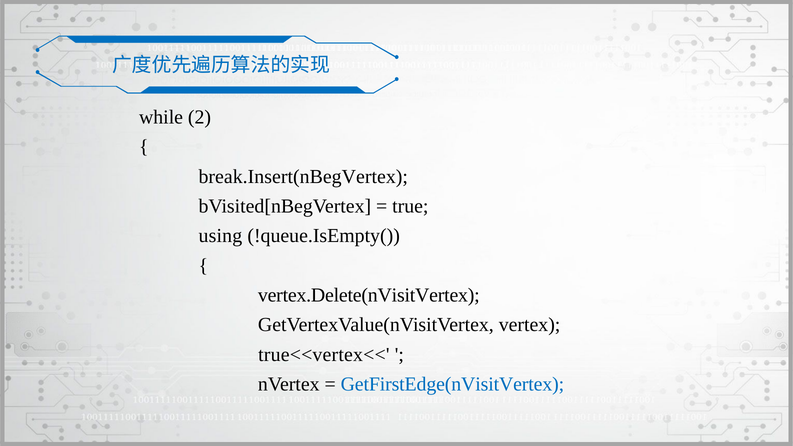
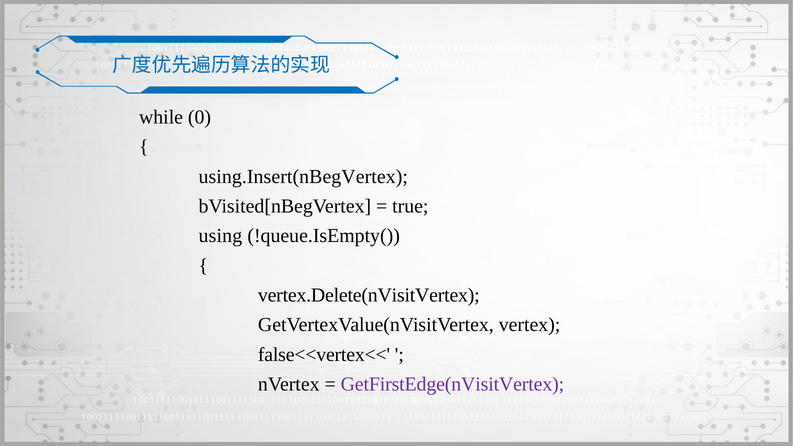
2: 2 -> 0
break.Insert(nBegVertex: break.Insert(nBegVertex -> using.Insert(nBegVertex
true<<vertex<<: true<<vertex<< -> false<<vertex<<
GetFirstEdge(nVisitVertex colour: blue -> purple
